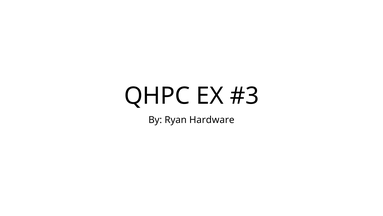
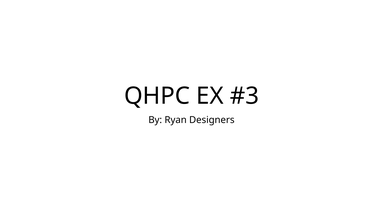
Hardware: Hardware -> Designers
